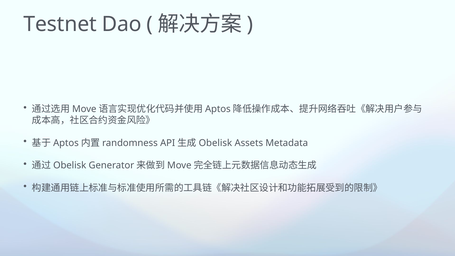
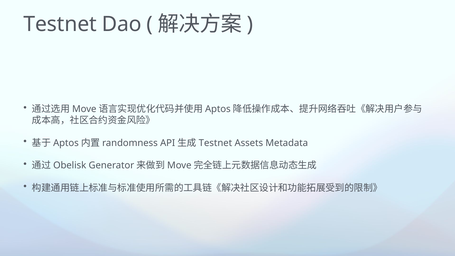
Obelisk at (215, 143): Obelisk -> Testnet
